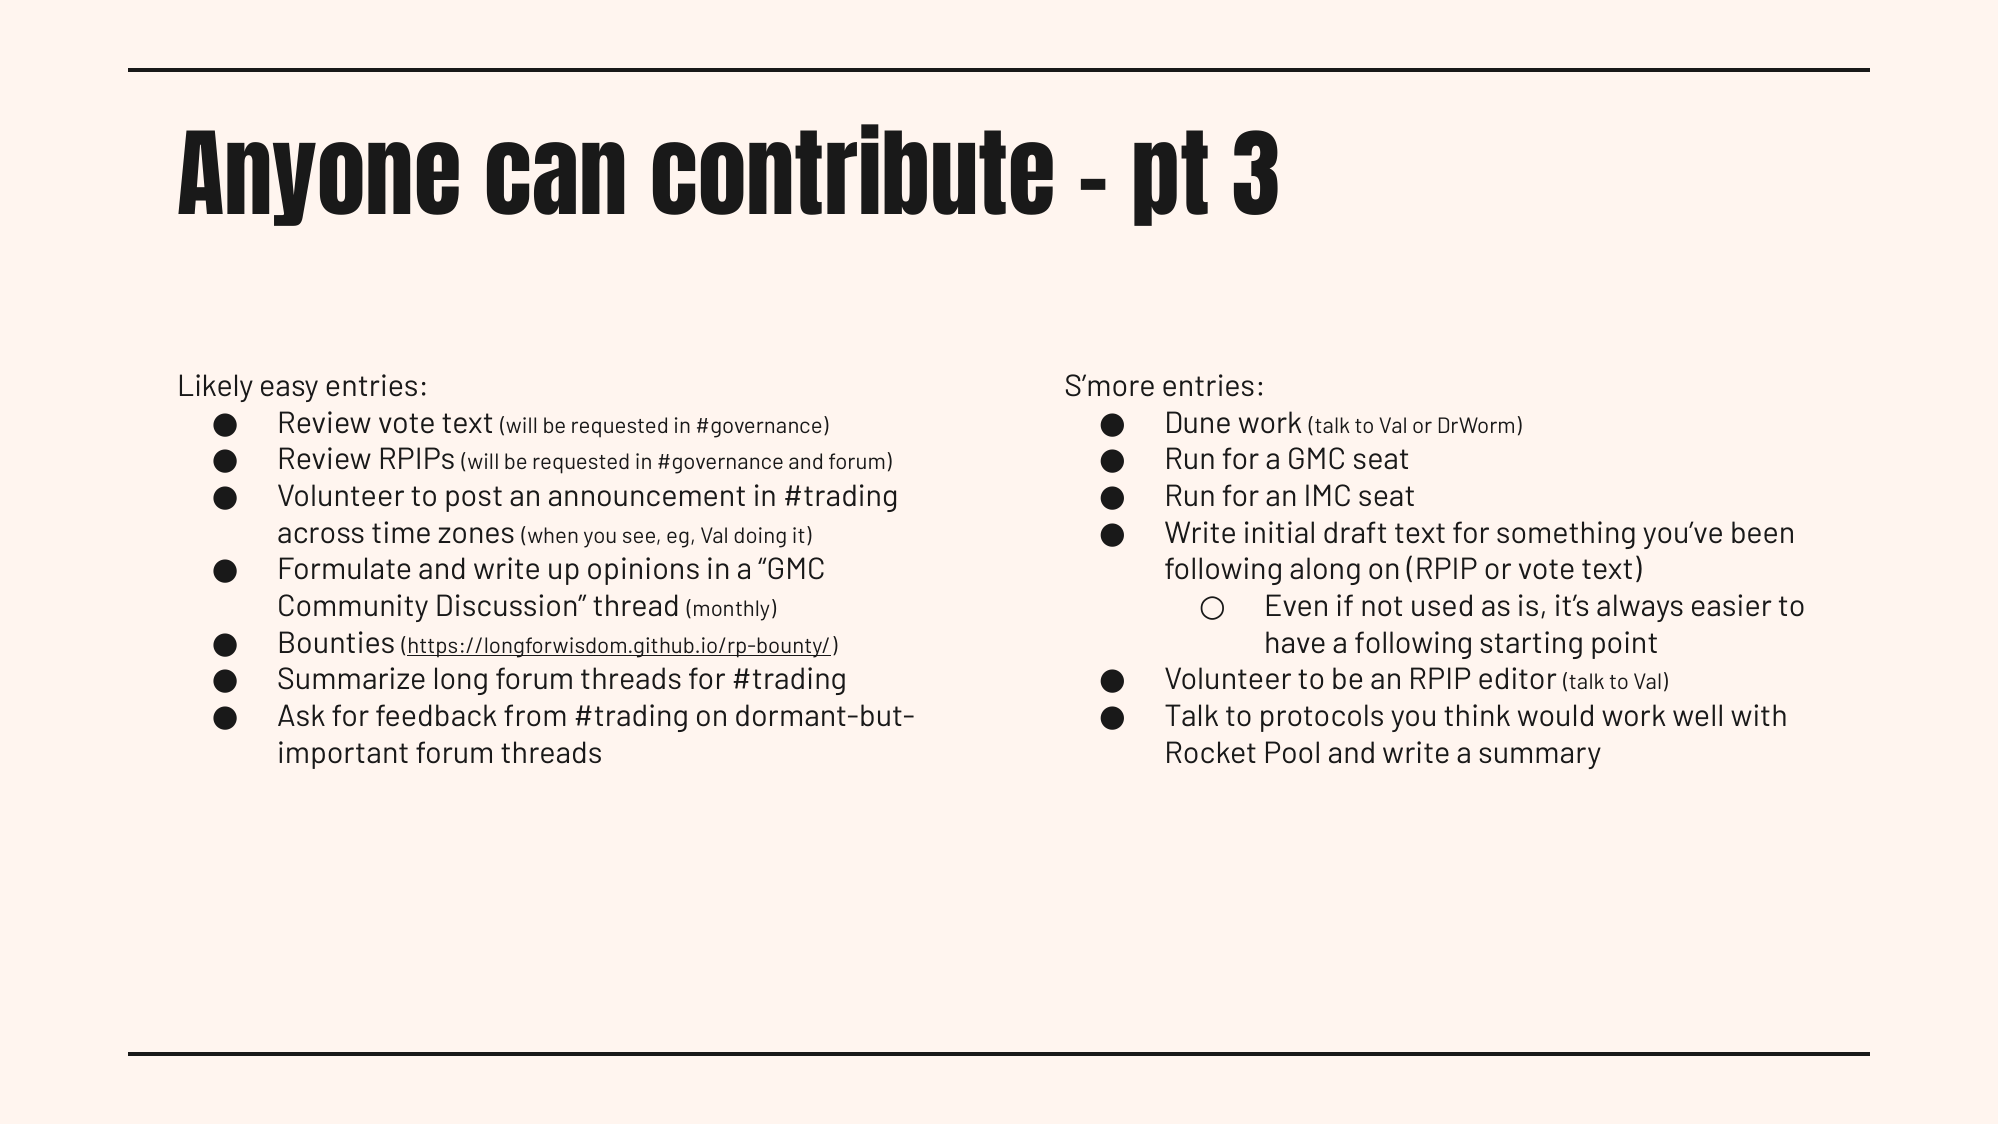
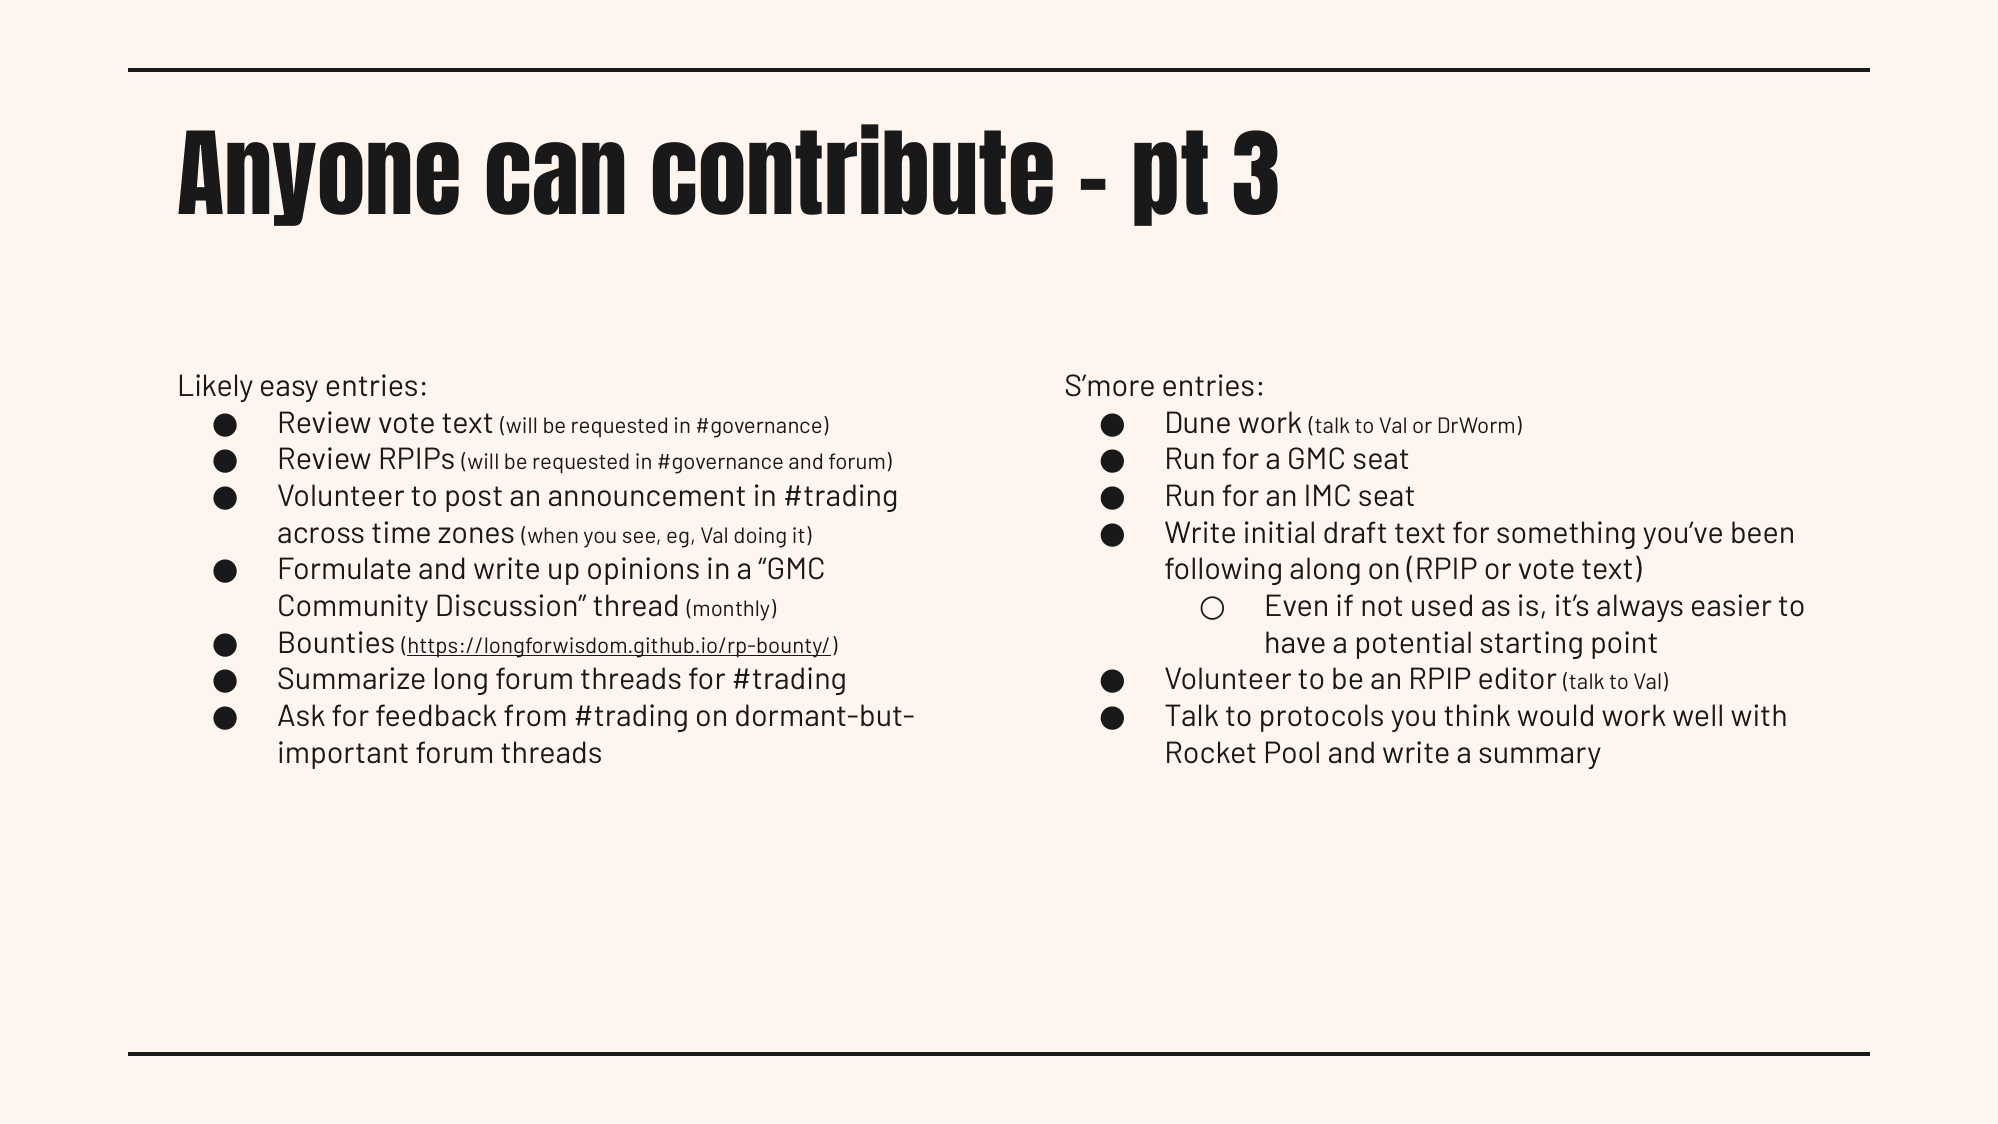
a following: following -> potential
